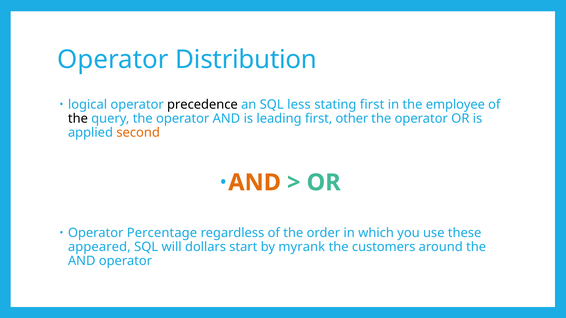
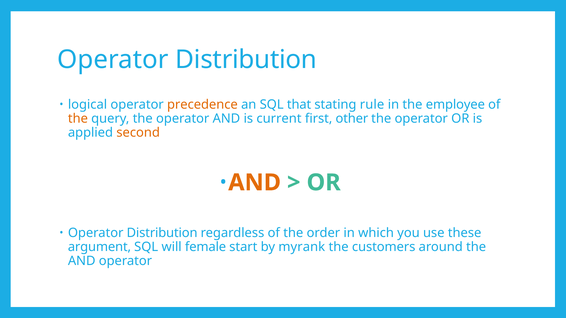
precedence colour: black -> orange
less: less -> that
stating first: first -> rule
the at (78, 119) colour: black -> orange
leading: leading -> current
Percentage at (162, 233): Percentage -> Distribution
appeared: appeared -> argument
dollars: dollars -> female
